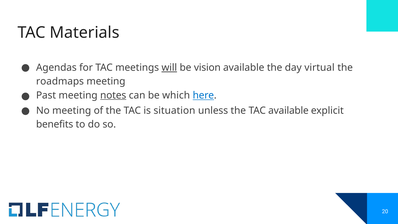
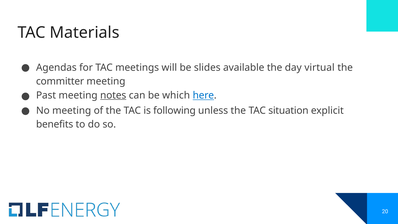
will underline: present -> none
vision: vision -> slides
roadmaps: roadmaps -> committer
situation: situation -> following
TAC available: available -> situation
